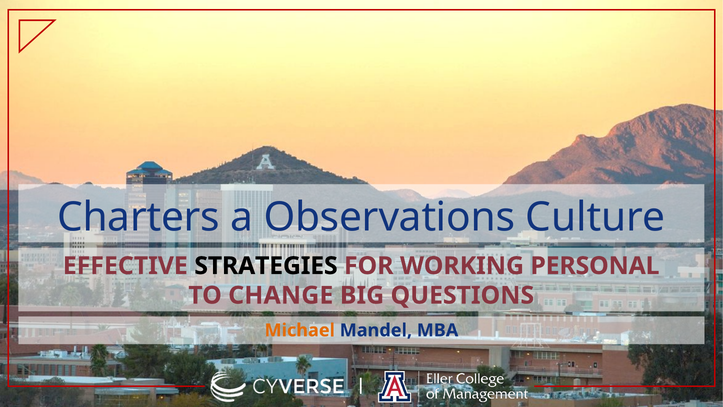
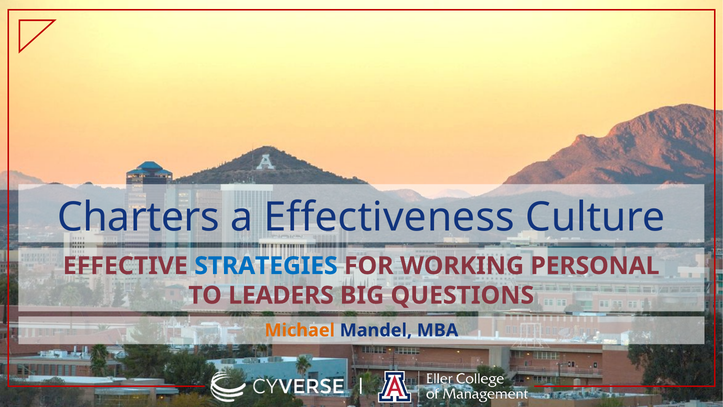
Observations: Observations -> Effectiveness
STRATEGIES colour: black -> blue
CHANGE: CHANGE -> LEADERS
